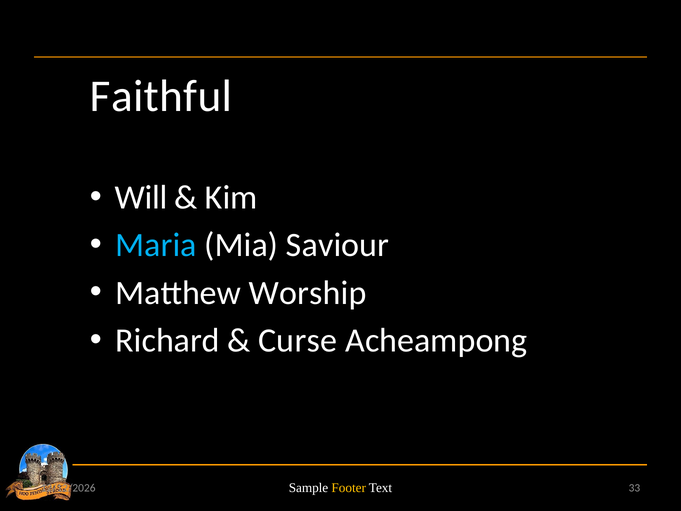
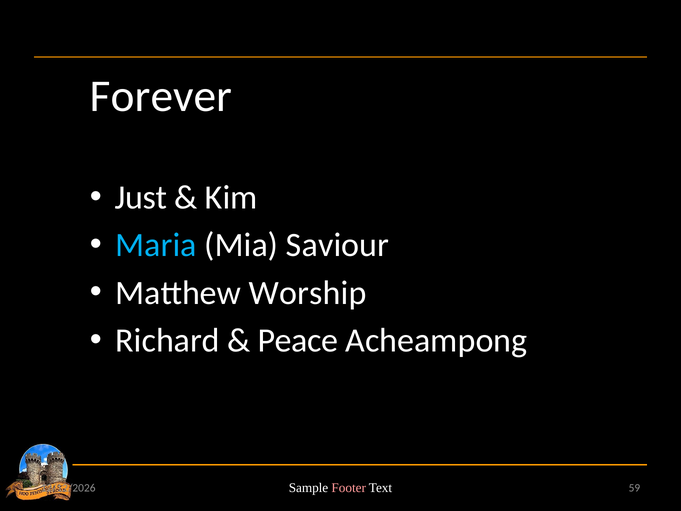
Faithful: Faithful -> Forever
Will: Will -> Just
Curse: Curse -> Peace
Footer colour: yellow -> pink
33: 33 -> 59
